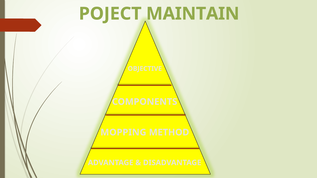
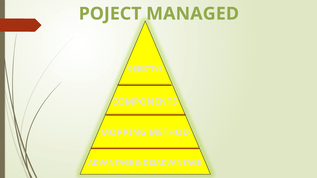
MAINTAIN: MAINTAIN -> MANAGED
